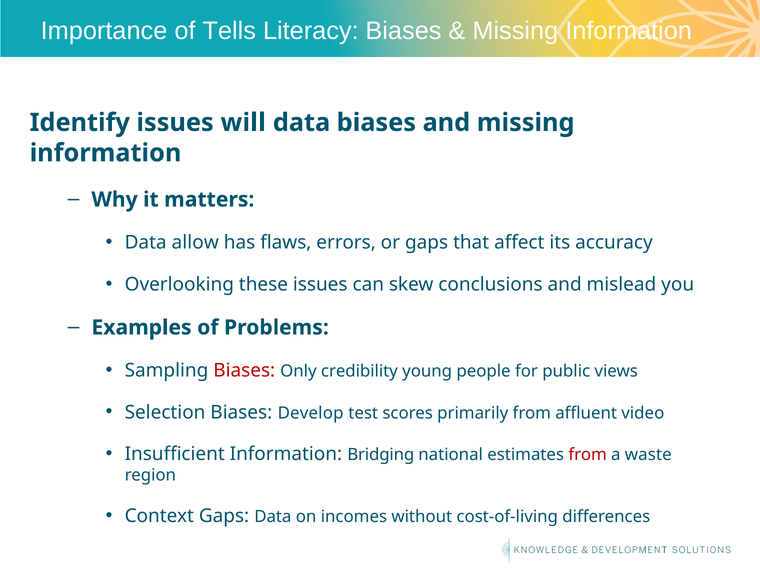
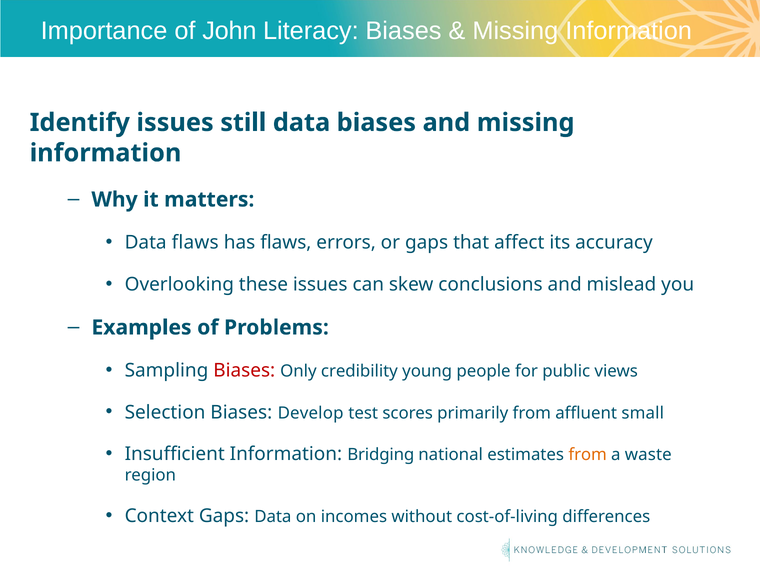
Tells: Tells -> John
will: will -> still
Data allow: allow -> flaws
video: video -> small
from at (588, 455) colour: red -> orange
